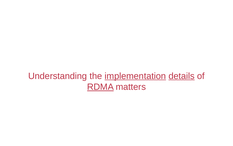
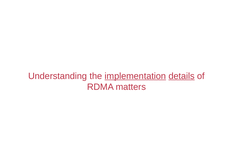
RDMA underline: present -> none
